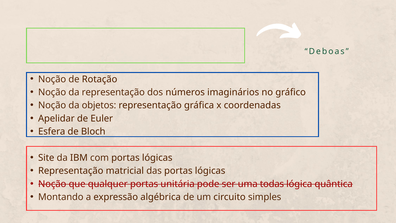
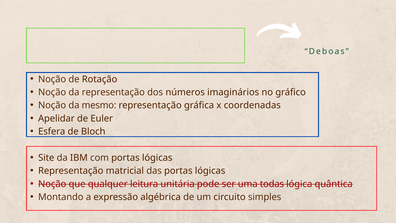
objetos: objetos -> mesmo
qualquer portas: portas -> leitura
